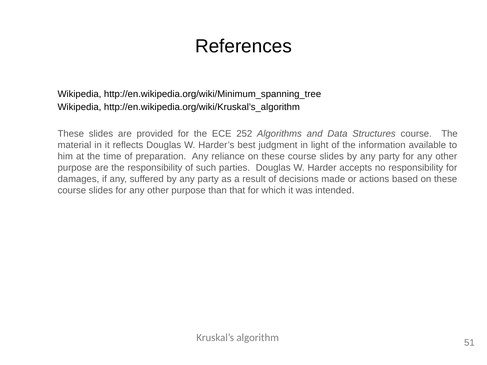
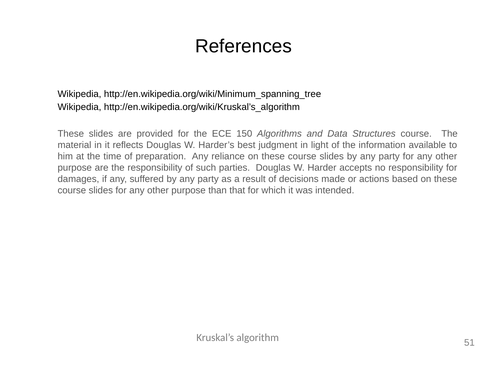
252: 252 -> 150
